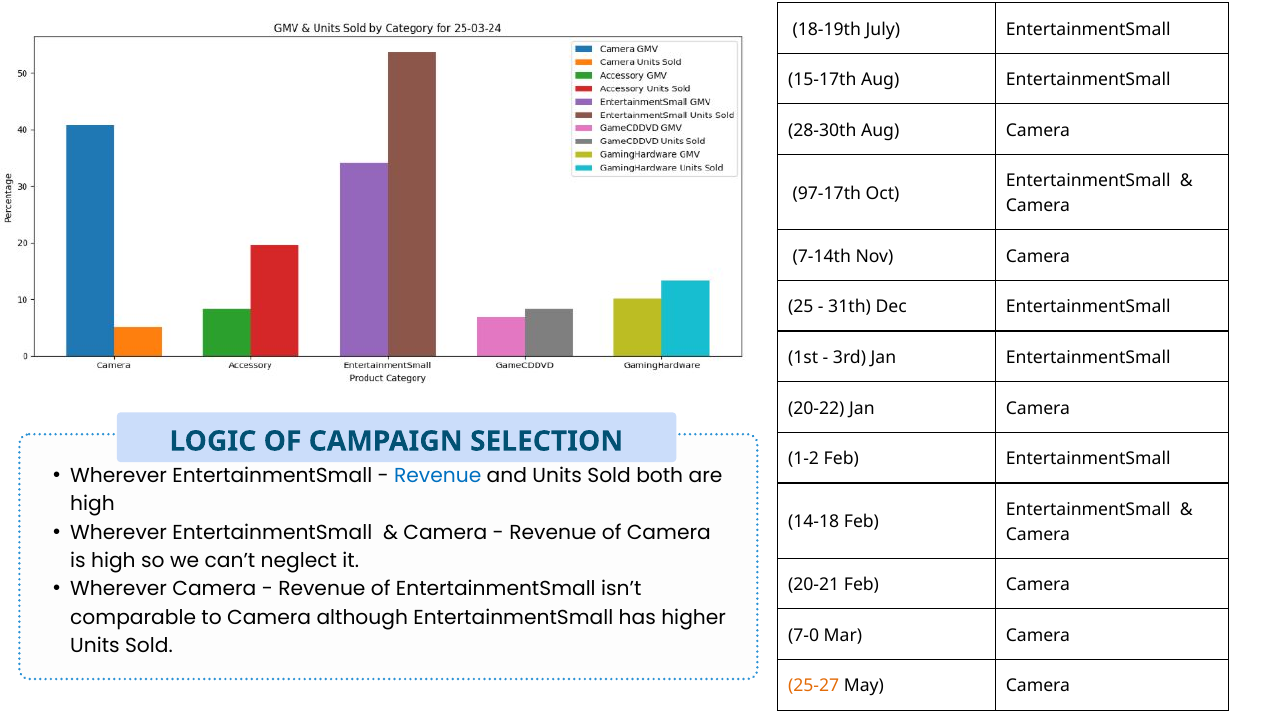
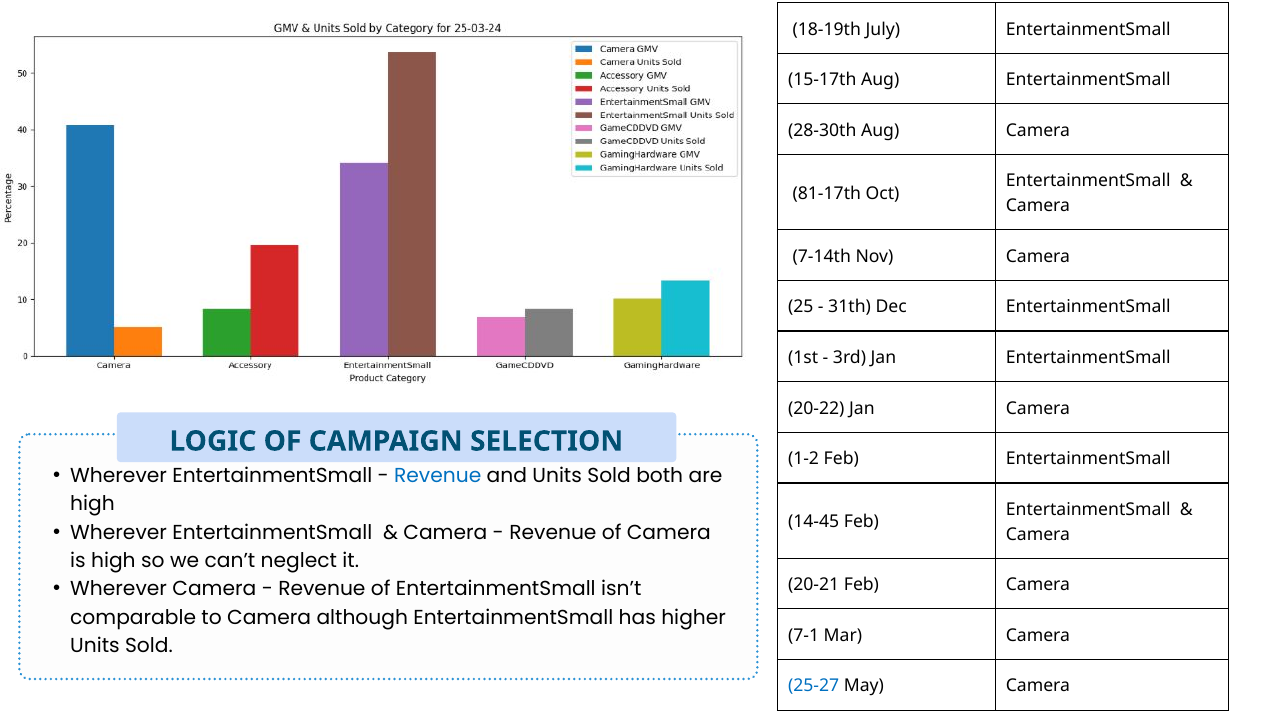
97-17th: 97-17th -> 81-17th
14-18: 14-18 -> 14-45
7-0: 7-0 -> 7-1
25-27 colour: orange -> blue
